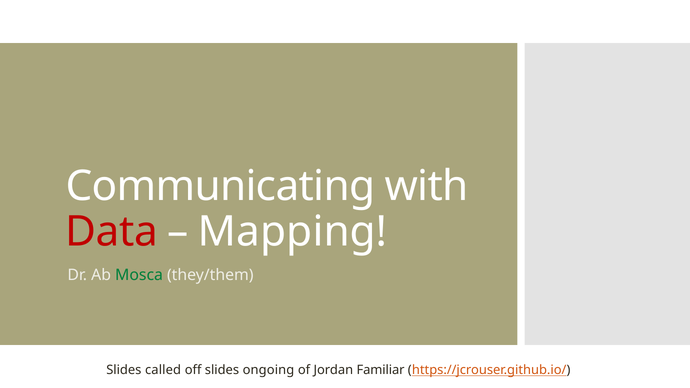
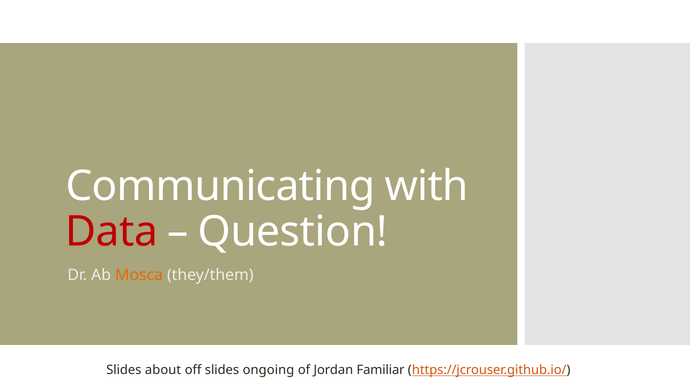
Mapping: Mapping -> Question
Mosca colour: green -> orange
called: called -> about
